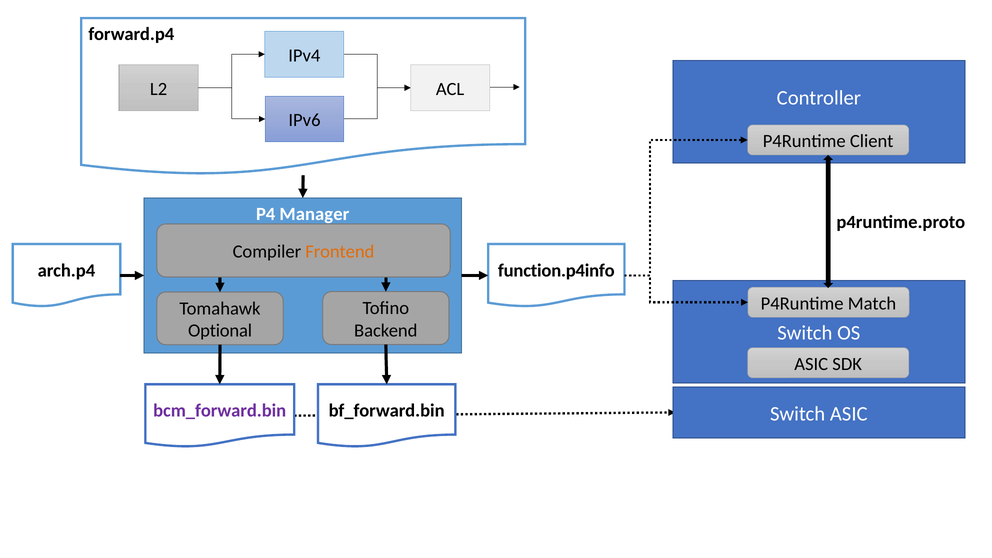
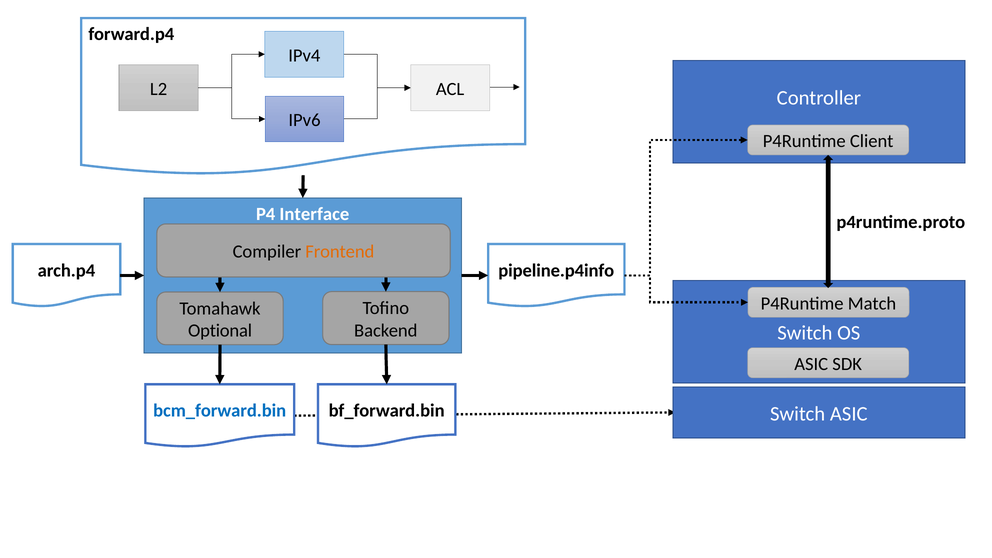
Manager: Manager -> Interface
function.p4info: function.p4info -> pipeline.p4info
bcm_forward.bin colour: purple -> blue
